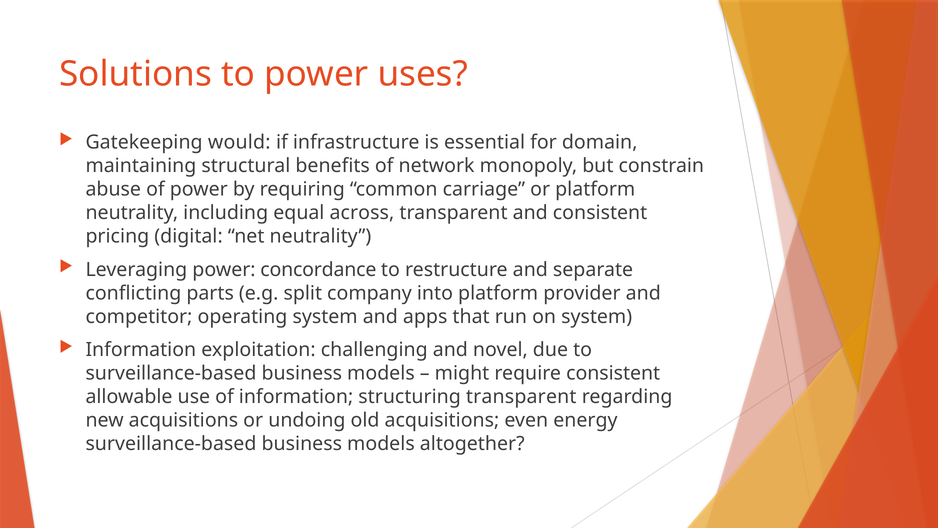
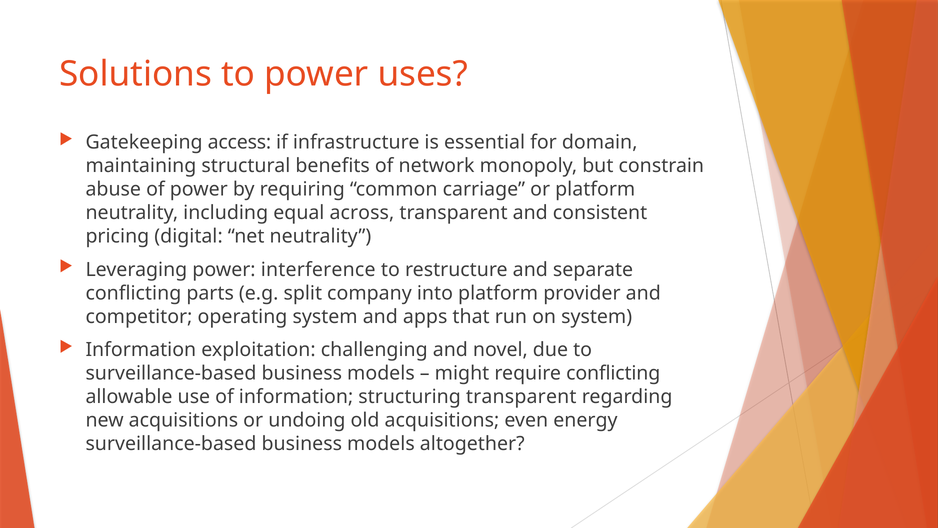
would: would -> access
concordance: concordance -> interference
require consistent: consistent -> conflicting
